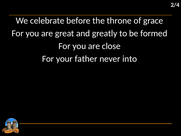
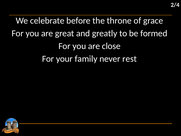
father: father -> family
into: into -> rest
